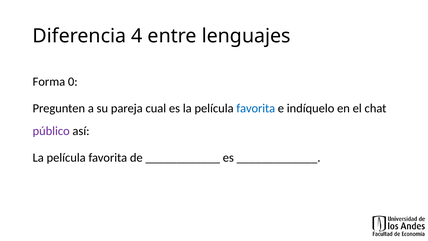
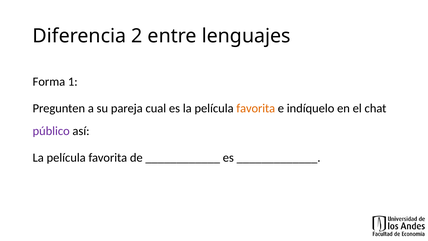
4: 4 -> 2
0: 0 -> 1
favorita at (256, 108) colour: blue -> orange
